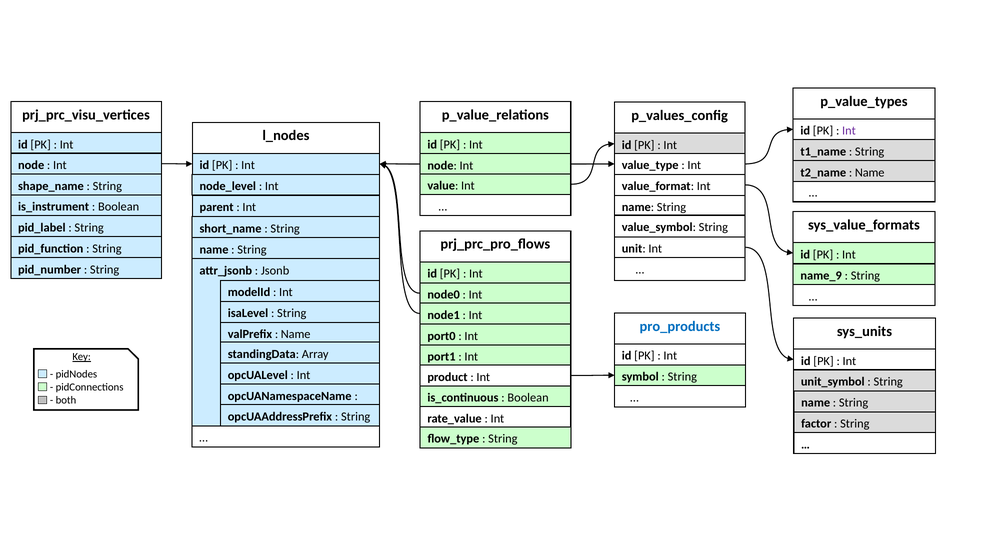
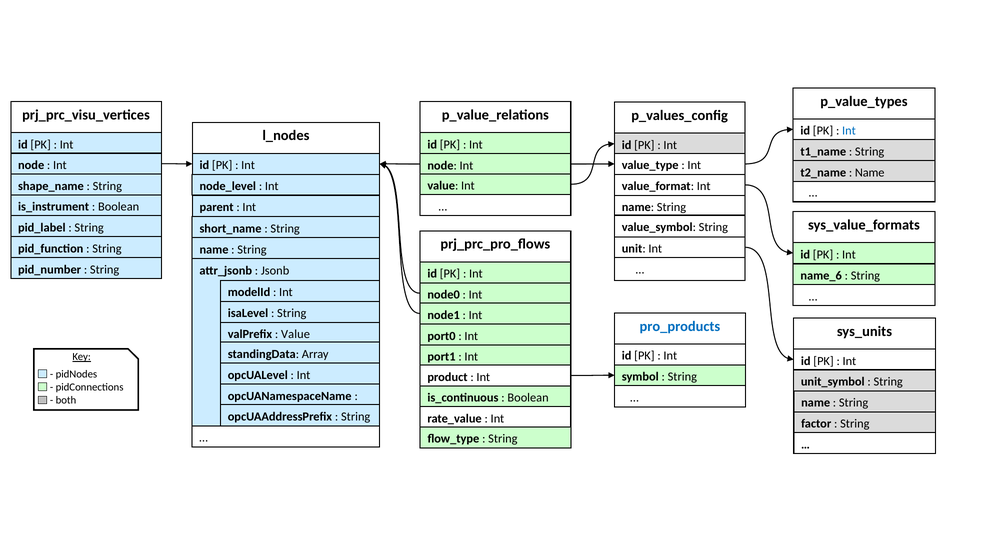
Int at (849, 131) colour: purple -> blue
name_9: name_9 -> name_6
Name at (296, 334): Name -> Value
